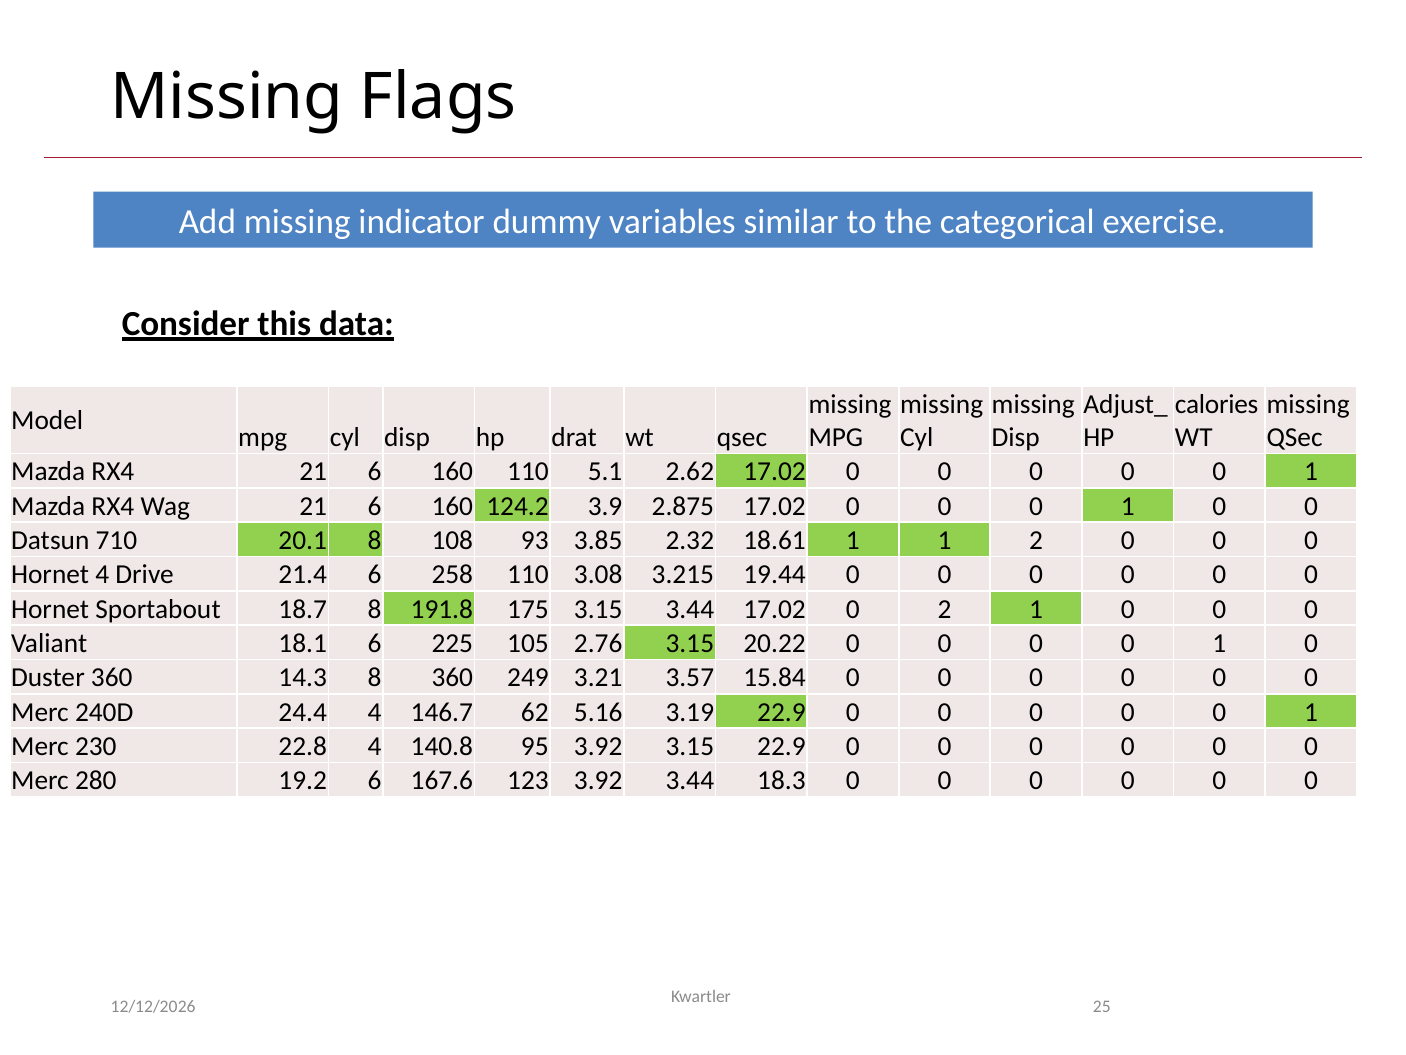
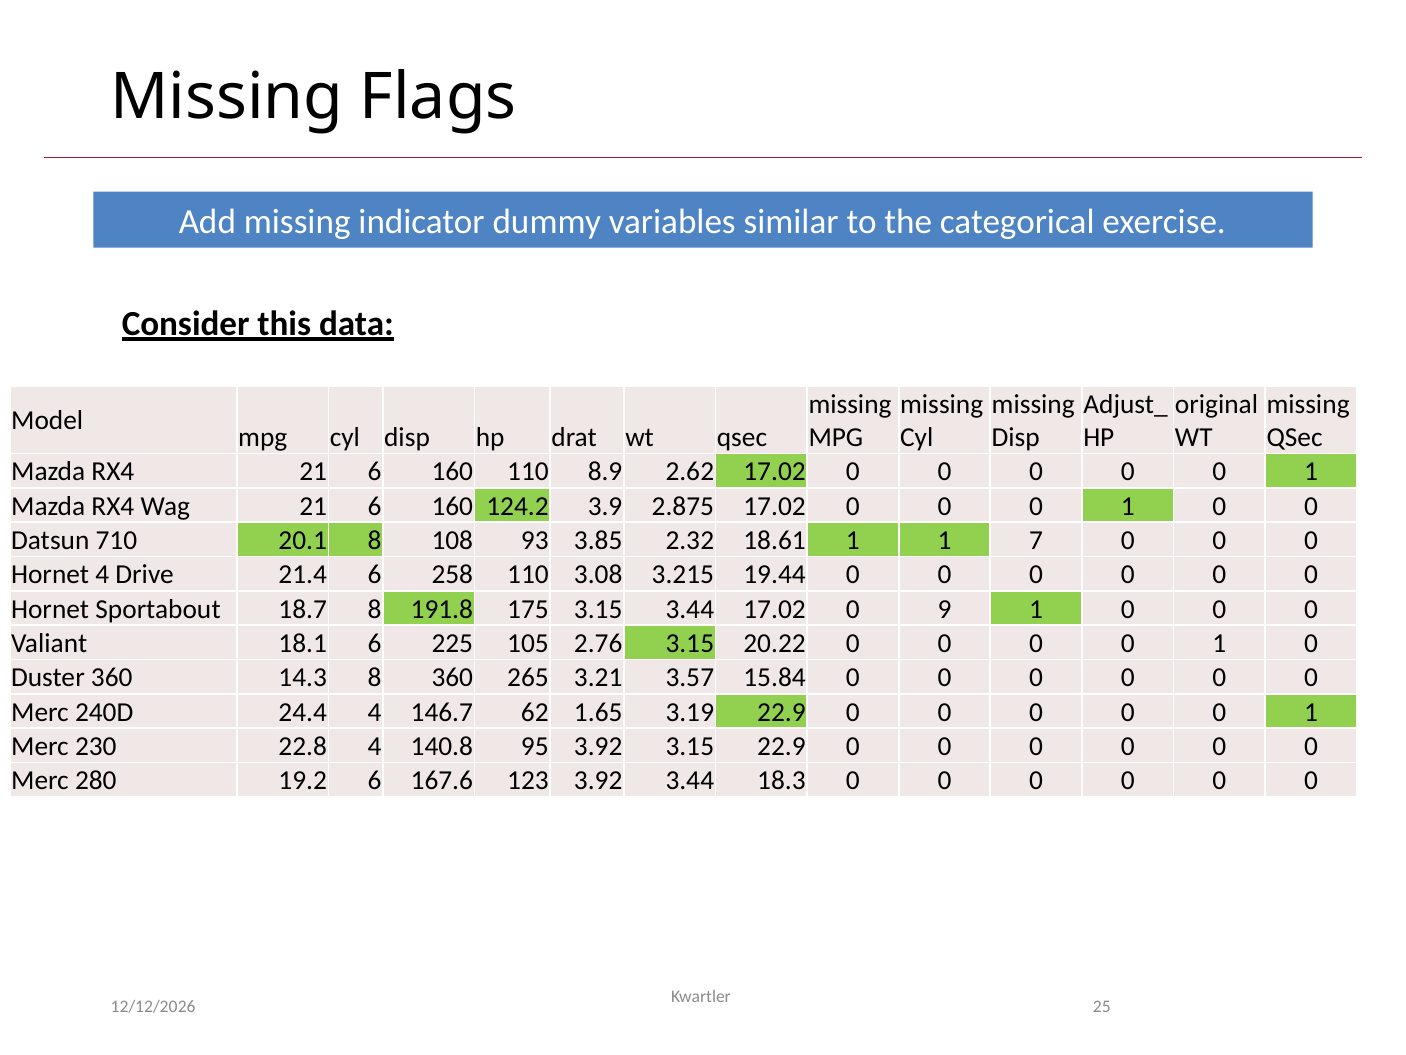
calories: calories -> original
5.1: 5.1 -> 8.9
1 2: 2 -> 7
0 2: 2 -> 9
249: 249 -> 265
5.16: 5.16 -> 1.65
